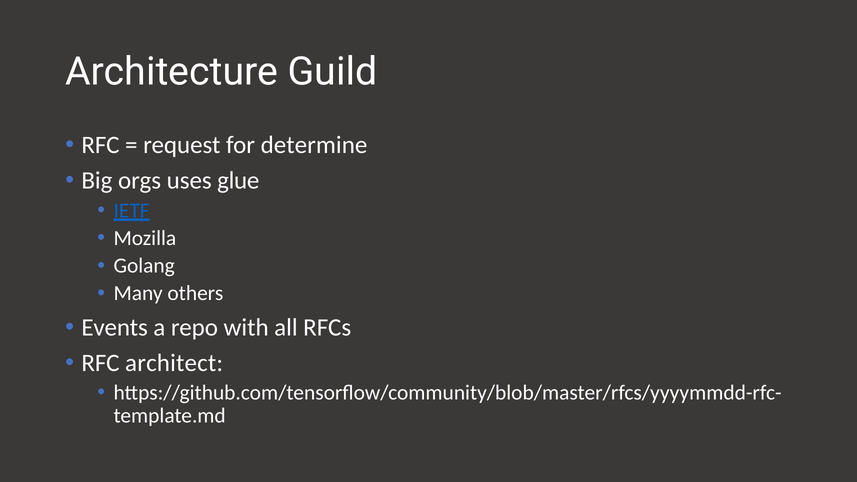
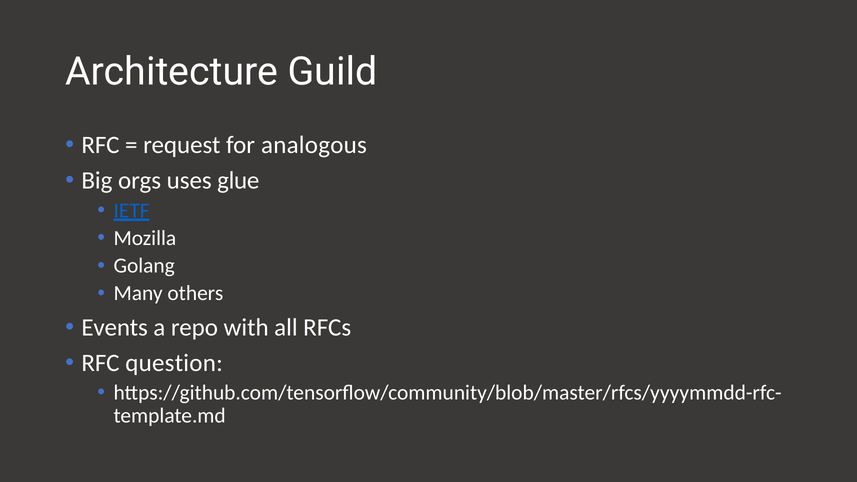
determine: determine -> analogous
architect: architect -> question
